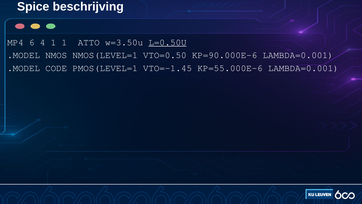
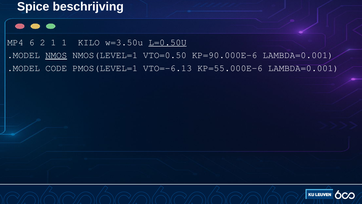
4: 4 -> 2
ATTO: ATTO -> KILO
NMOS underline: none -> present
VTO=-1.45: VTO=-1.45 -> VTO=-6.13
